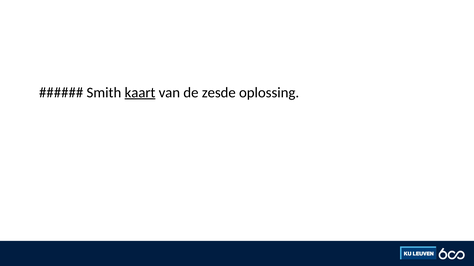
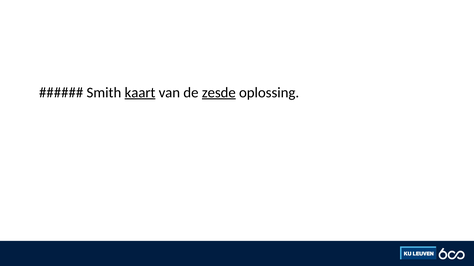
zesde underline: none -> present
